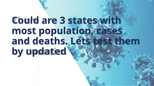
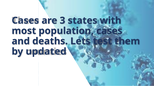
Could at (25, 21): Could -> Cases
